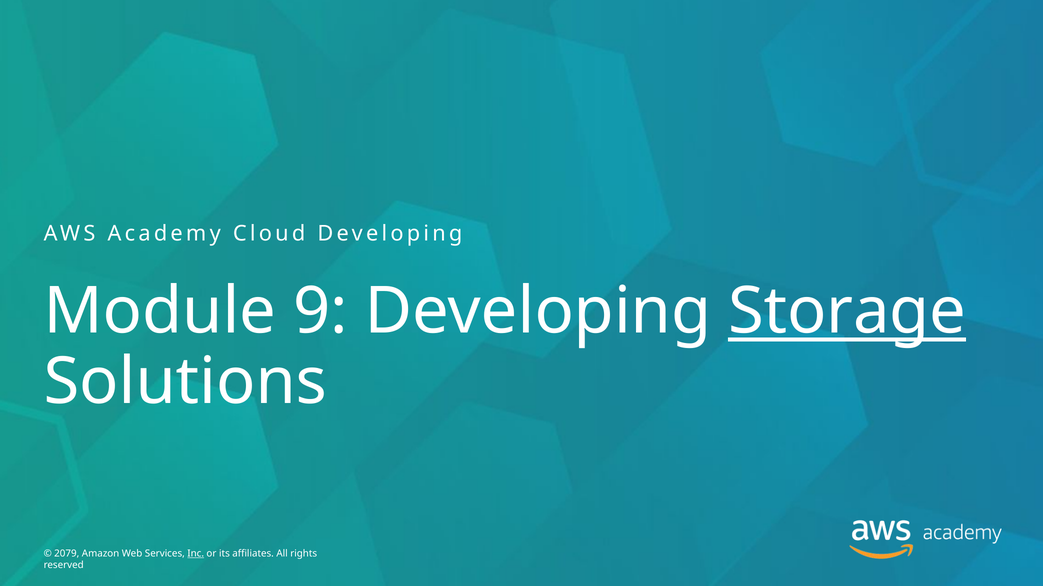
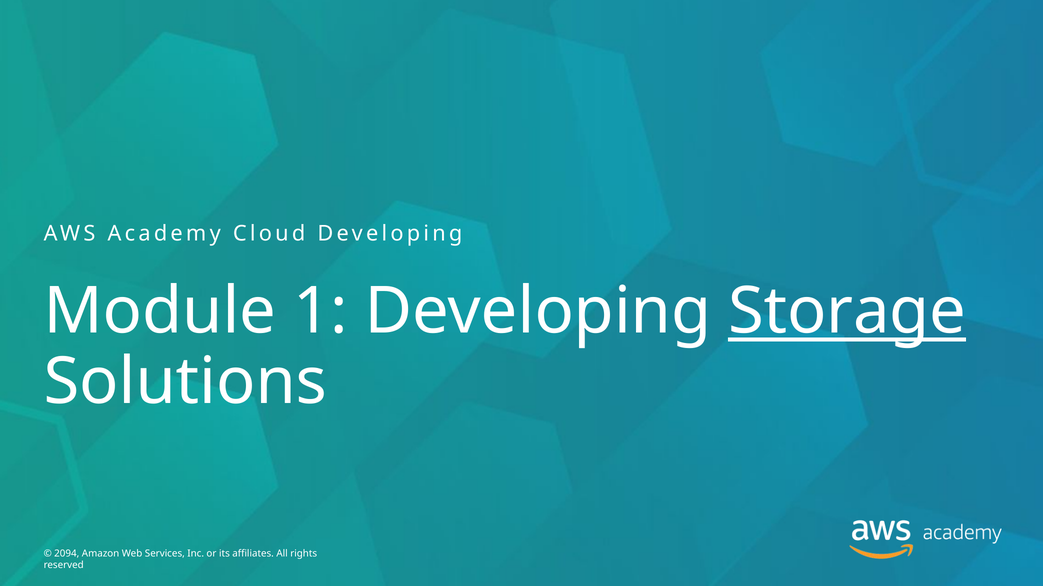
9: 9 -> 1
2079: 2079 -> 2094
Inc at (196, 554) underline: present -> none
